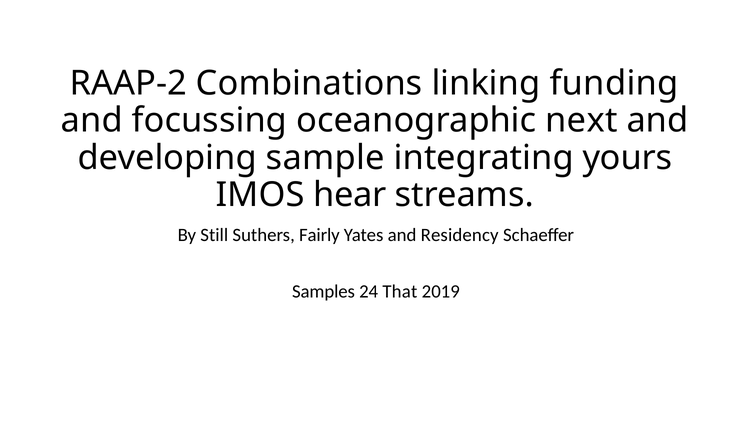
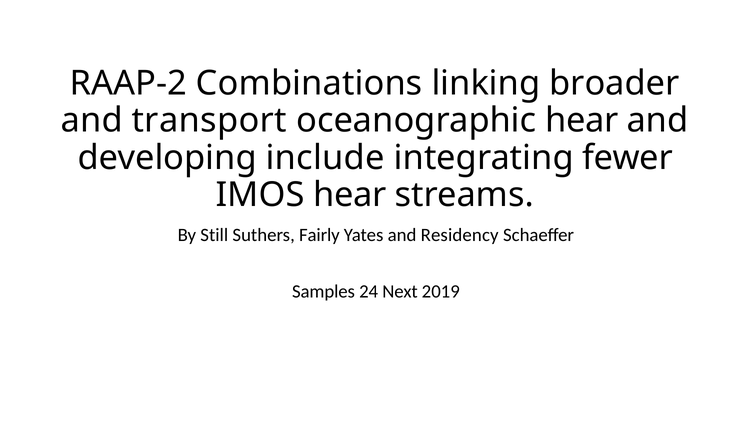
funding: funding -> broader
focussing: focussing -> transport
oceanographic next: next -> hear
sample: sample -> include
yours: yours -> fewer
That: That -> Next
